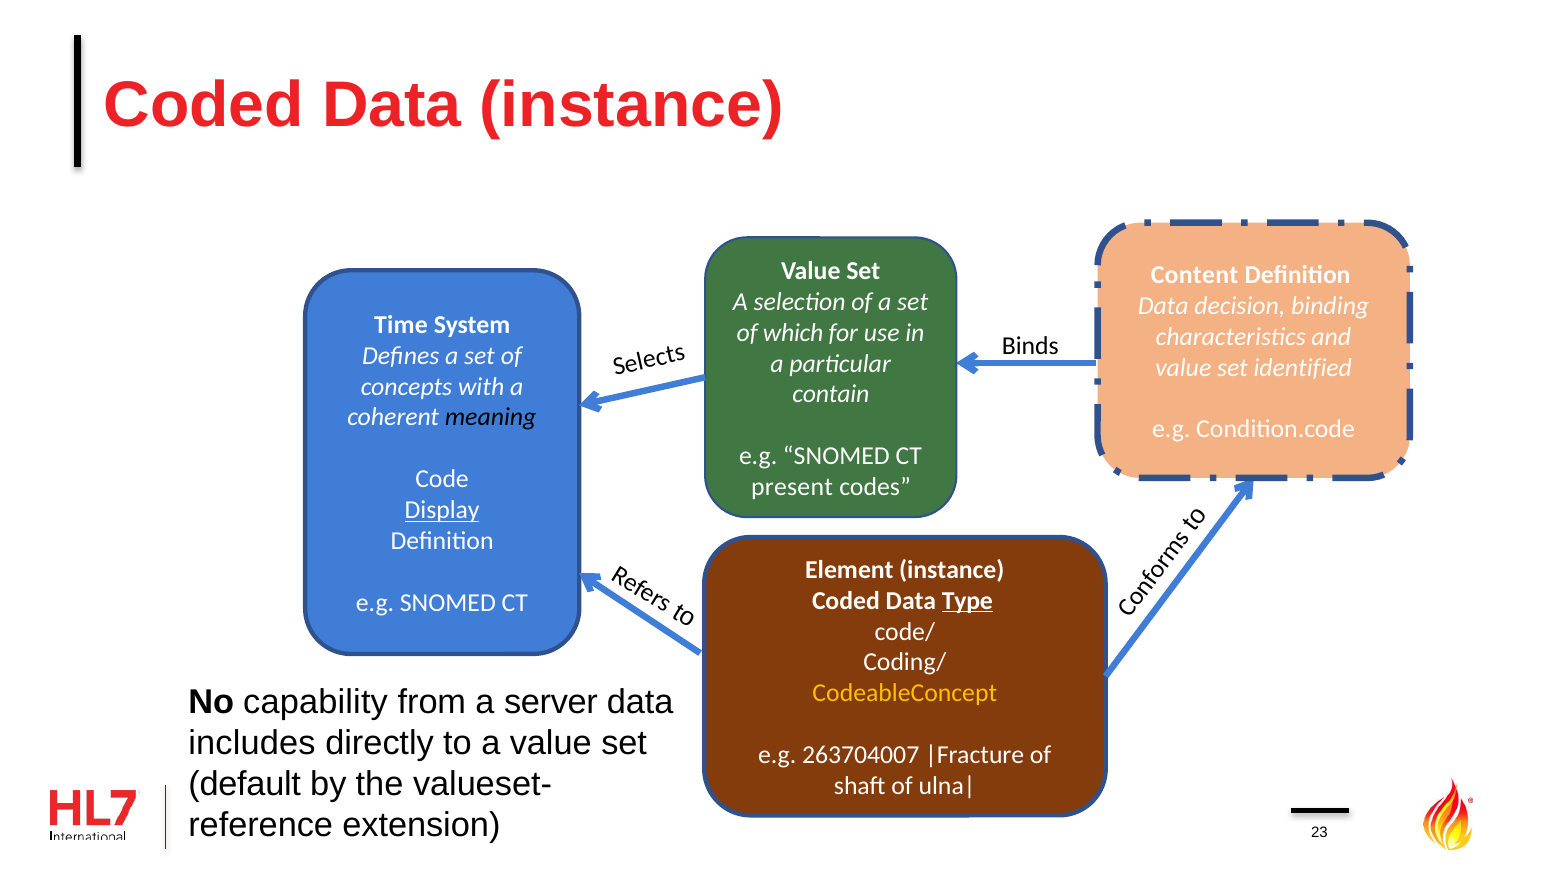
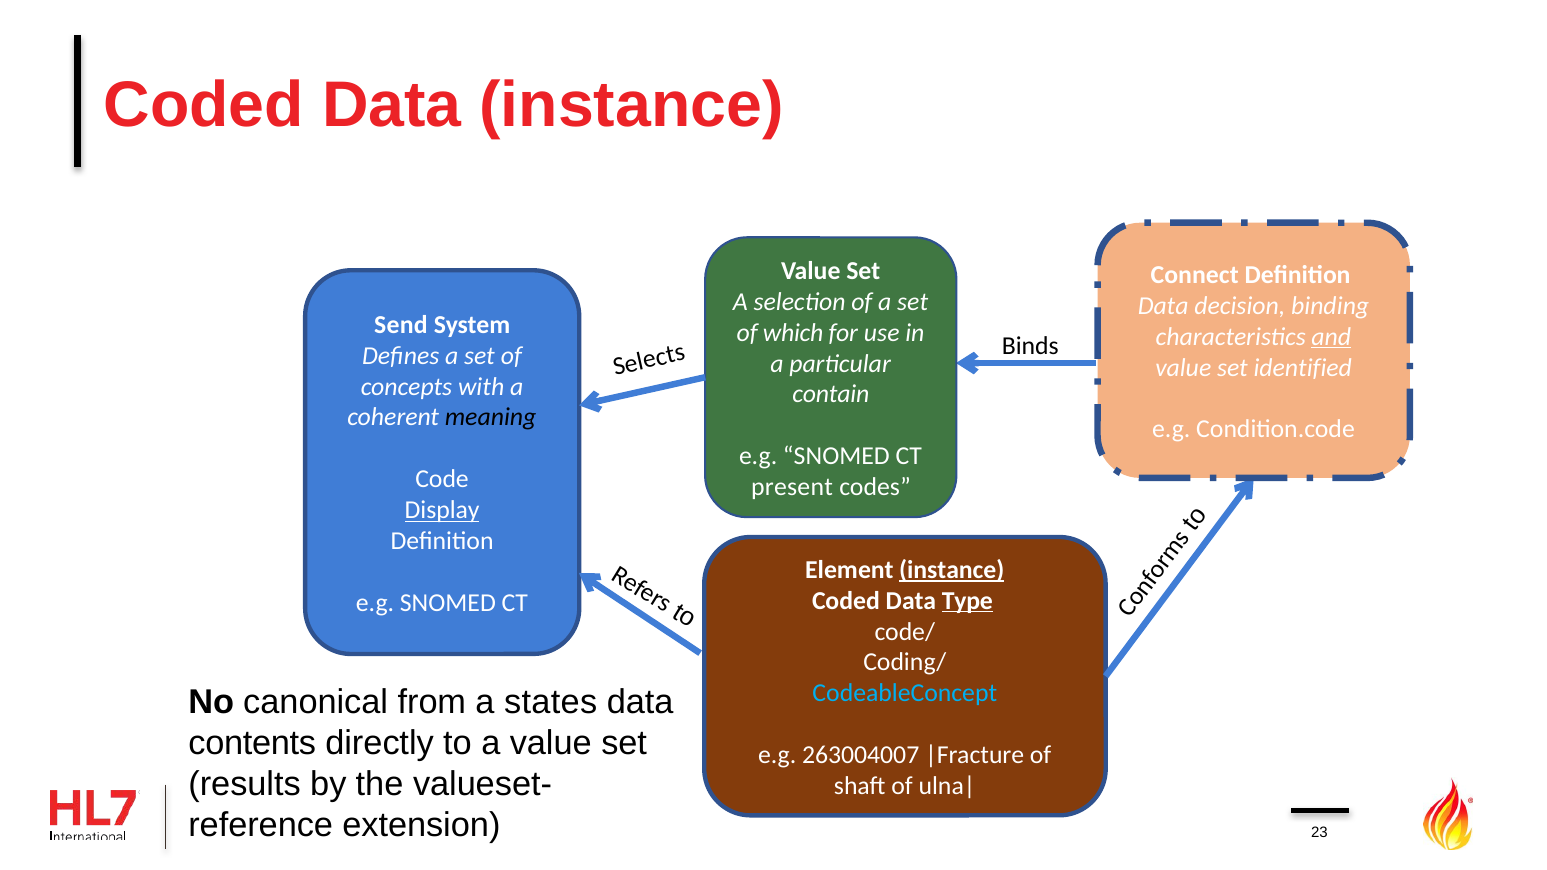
Content: Content -> Connect
Time: Time -> Send
and underline: none -> present
instance at (952, 570) underline: none -> present
CodeableConcept colour: yellow -> light blue
capability: capability -> canonical
server: server -> states
includes: includes -> contents
263704007: 263704007 -> 263004007
default: default -> results
